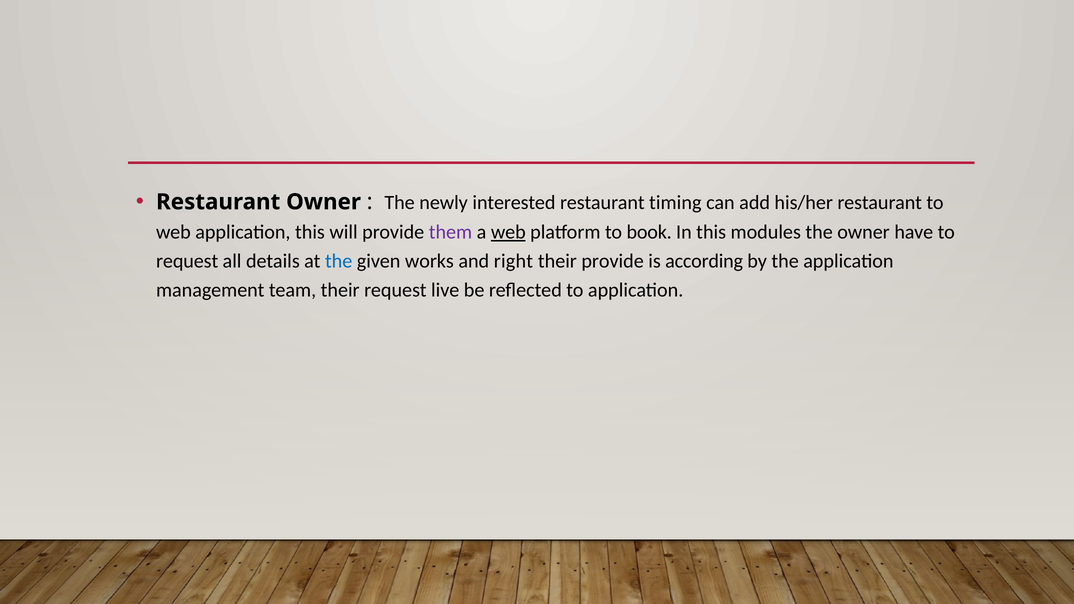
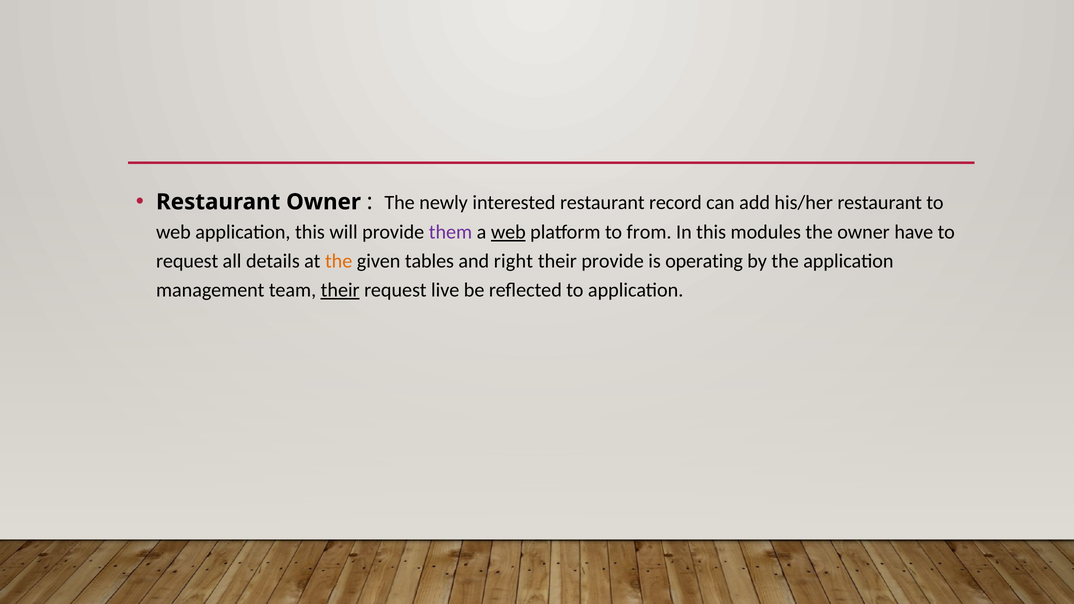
timing: timing -> record
book: book -> from
the at (339, 261) colour: blue -> orange
works: works -> tables
according: according -> operating
their at (340, 290) underline: none -> present
